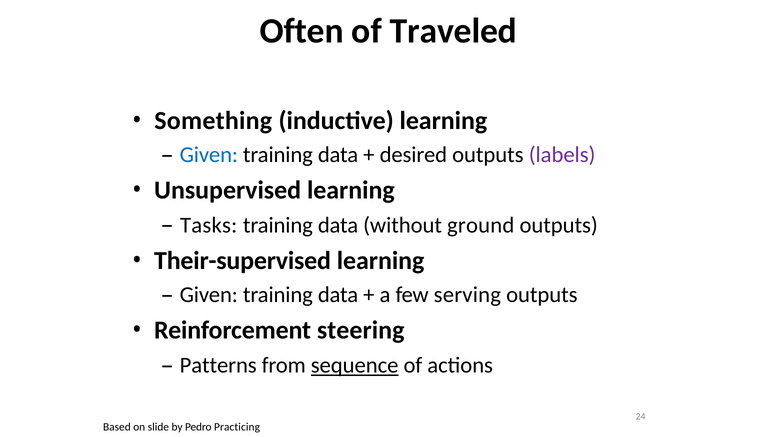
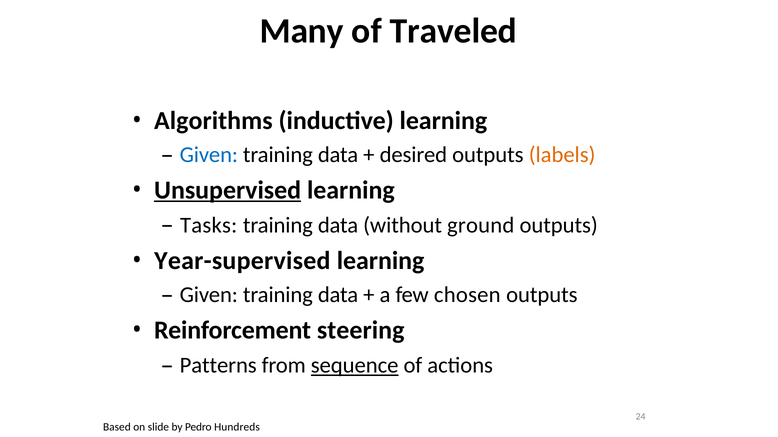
Often: Often -> Many
Something: Something -> Algorithms
labels colour: purple -> orange
Unsupervised underline: none -> present
Their-supervised: Their-supervised -> Year-supervised
serving: serving -> chosen
Practicing: Practicing -> Hundreds
